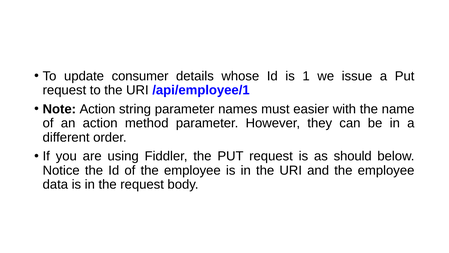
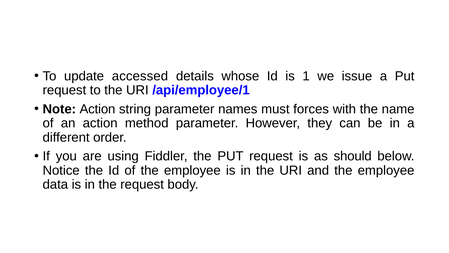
consumer: consumer -> accessed
easier: easier -> forces
